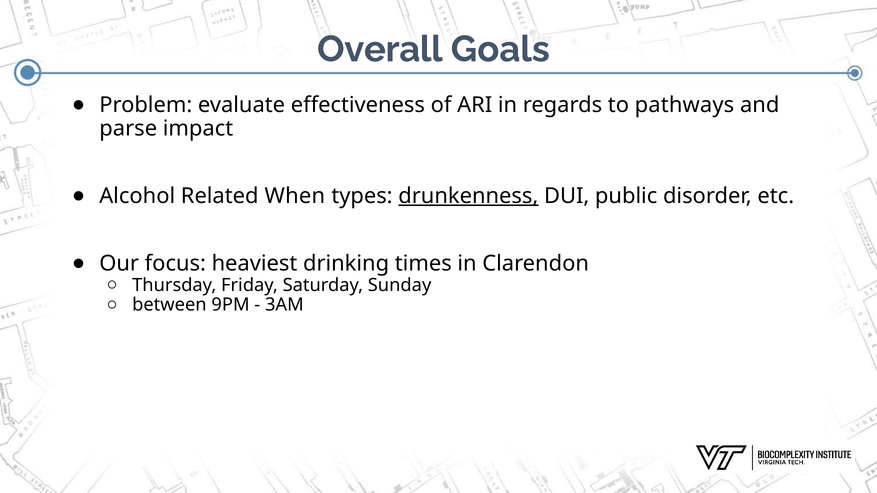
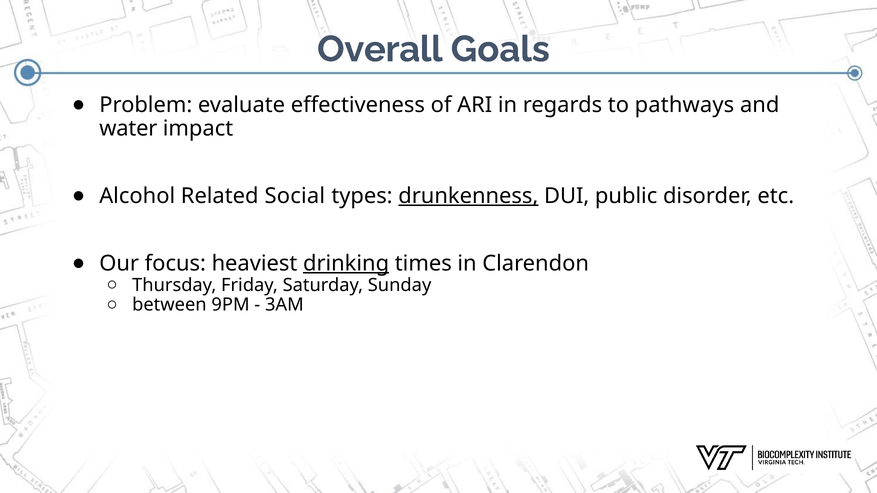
parse: parse -> water
When: When -> Social
drinking underline: none -> present
